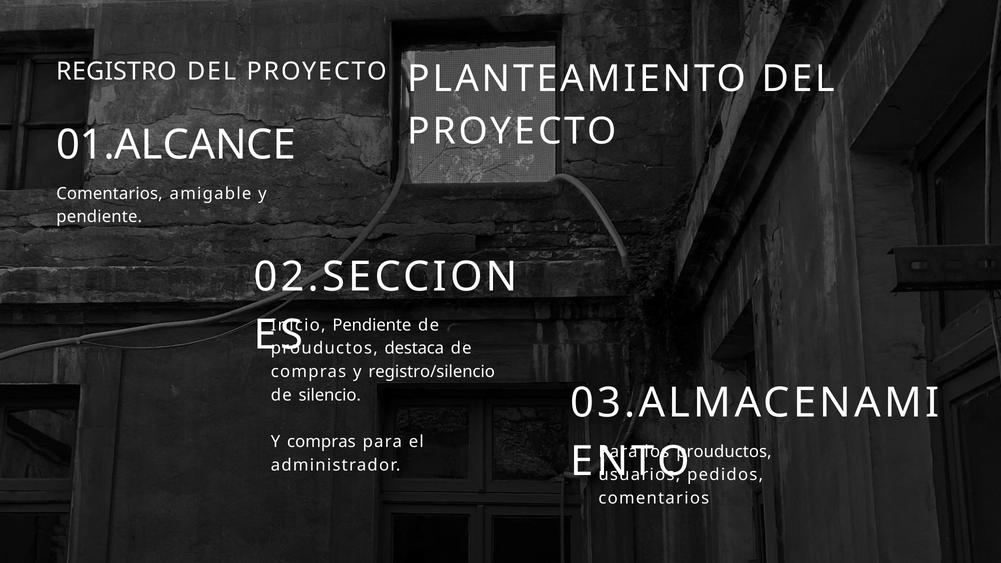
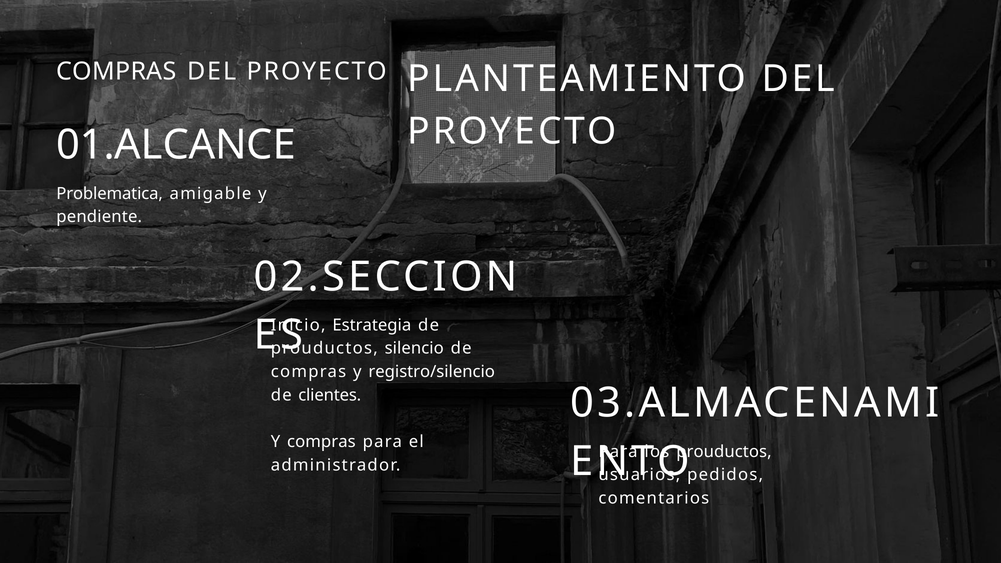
REGISTRO at (116, 71): REGISTRO -> COMPRAS
Comentarios at (109, 194): Comentarios -> Problematica
Pendiente at (372, 325): Pendiente -> Estrategia
destaca: destaca -> silencio
silencio: silencio -> clientes
